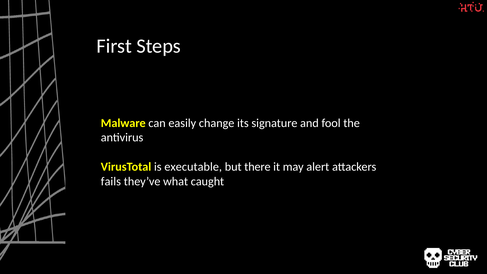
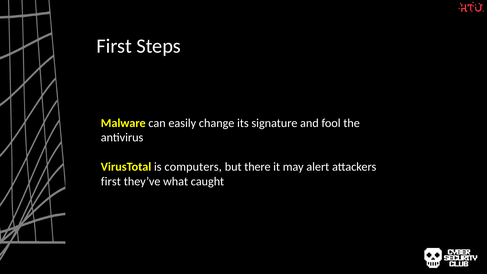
executable: executable -> computers
fails at (111, 181): fails -> first
